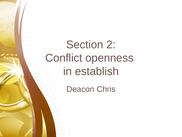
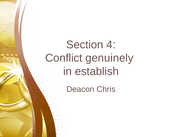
2: 2 -> 4
openness: openness -> genuinely
